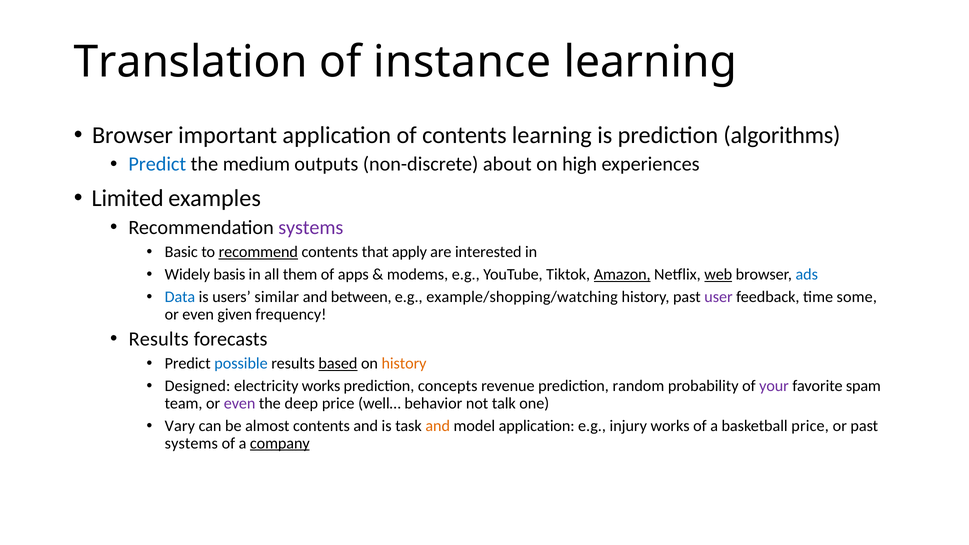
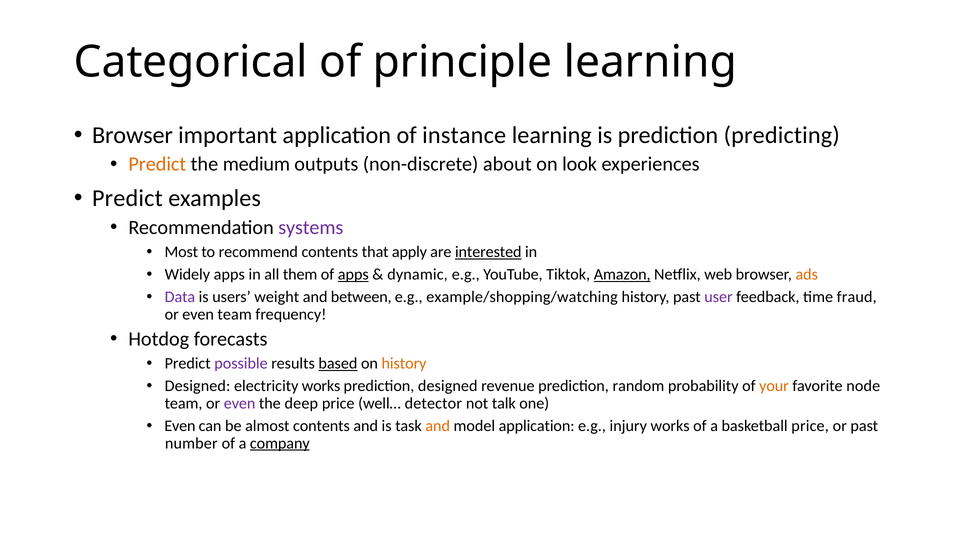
Translation: Translation -> Categorical
instance: instance -> principle
of contents: contents -> instance
algorithms: algorithms -> predicting
Predict at (157, 164) colour: blue -> orange
high: high -> look
Limited at (128, 198): Limited -> Predict
Basic: Basic -> Most
recommend underline: present -> none
interested underline: none -> present
Widely basis: basis -> apps
apps at (353, 275) underline: none -> present
modems: modems -> dynamic
web underline: present -> none
ads colour: blue -> orange
Data colour: blue -> purple
similar: similar -> weight
some: some -> fraud
even given: given -> team
Results at (159, 339): Results -> Hotdog
possible colour: blue -> purple
prediction concepts: concepts -> designed
your colour: purple -> orange
spam: spam -> node
behavior: behavior -> detector
Vary at (180, 426): Vary -> Even
systems at (191, 443): systems -> number
